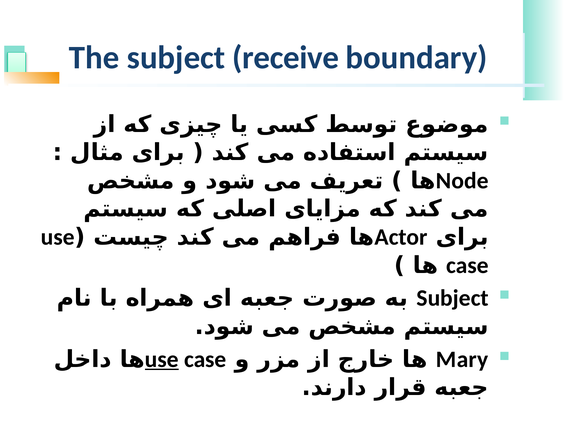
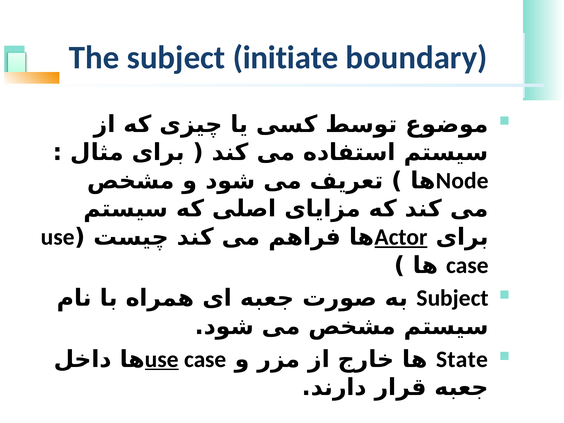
receive: receive -> initiate
Actor underline: none -> present
Mary: Mary -> State
